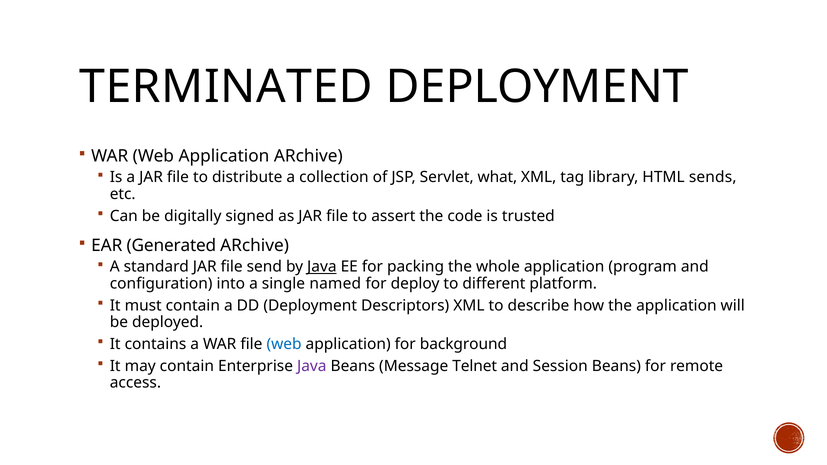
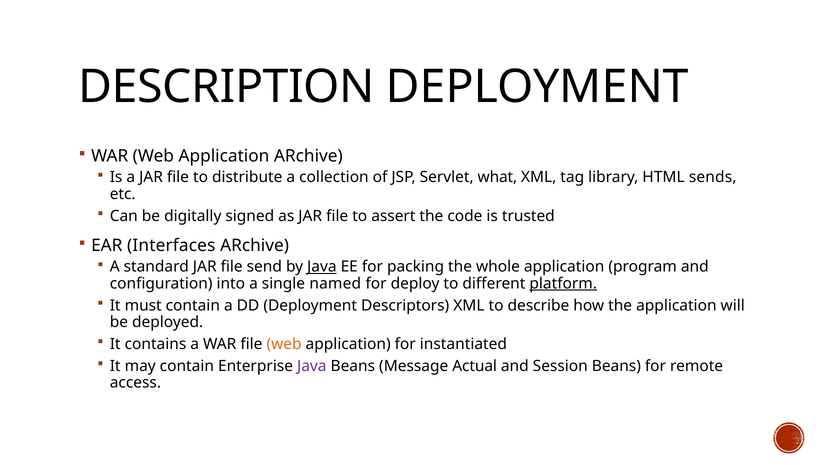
TERMINATED: TERMINATED -> DESCRIPTION
Generated: Generated -> Interfaces
platform underline: none -> present
web at (284, 344) colour: blue -> orange
background: background -> instantiated
Telnet: Telnet -> Actual
